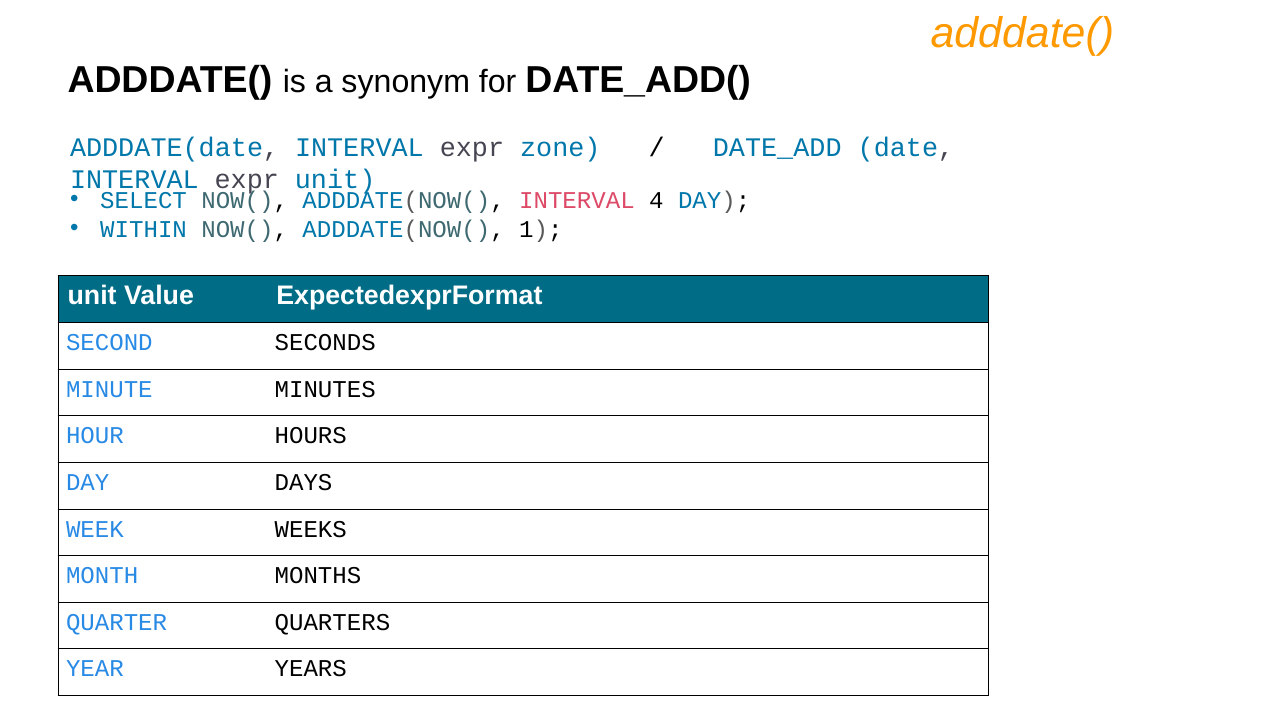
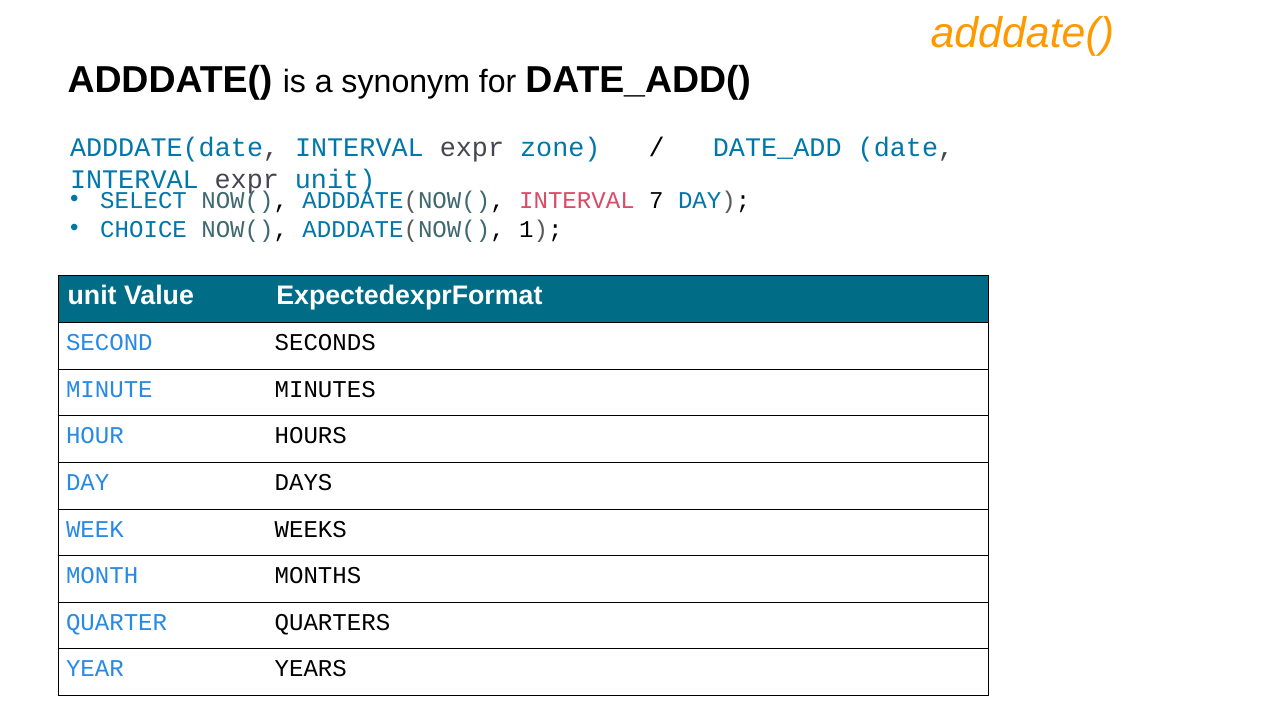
4: 4 -> 7
WITHIN: WITHIN -> CHOICE
